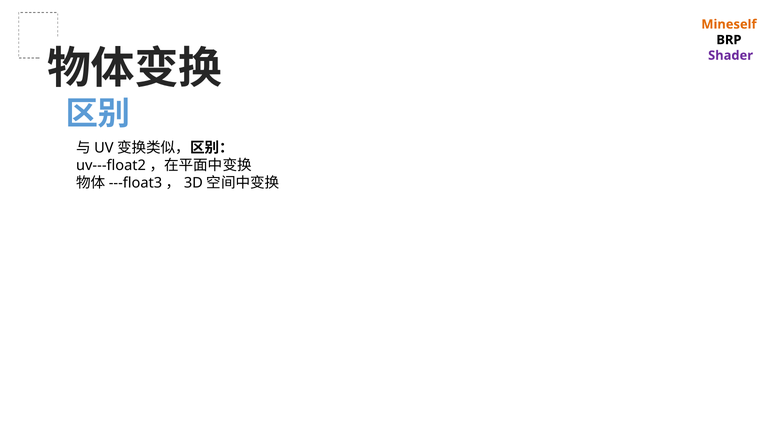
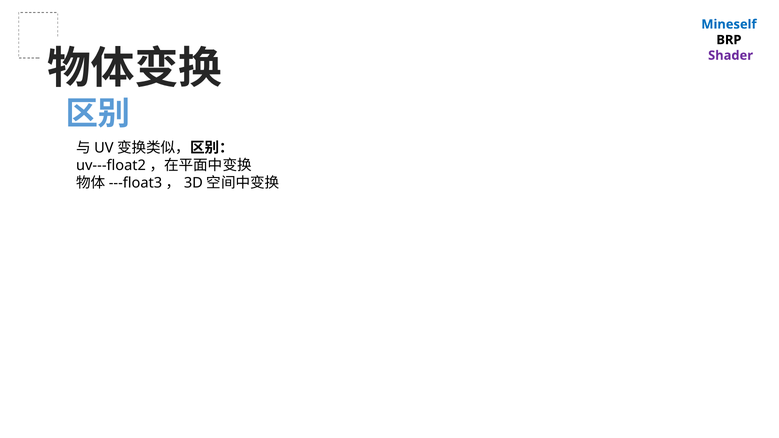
Mineself colour: orange -> blue
